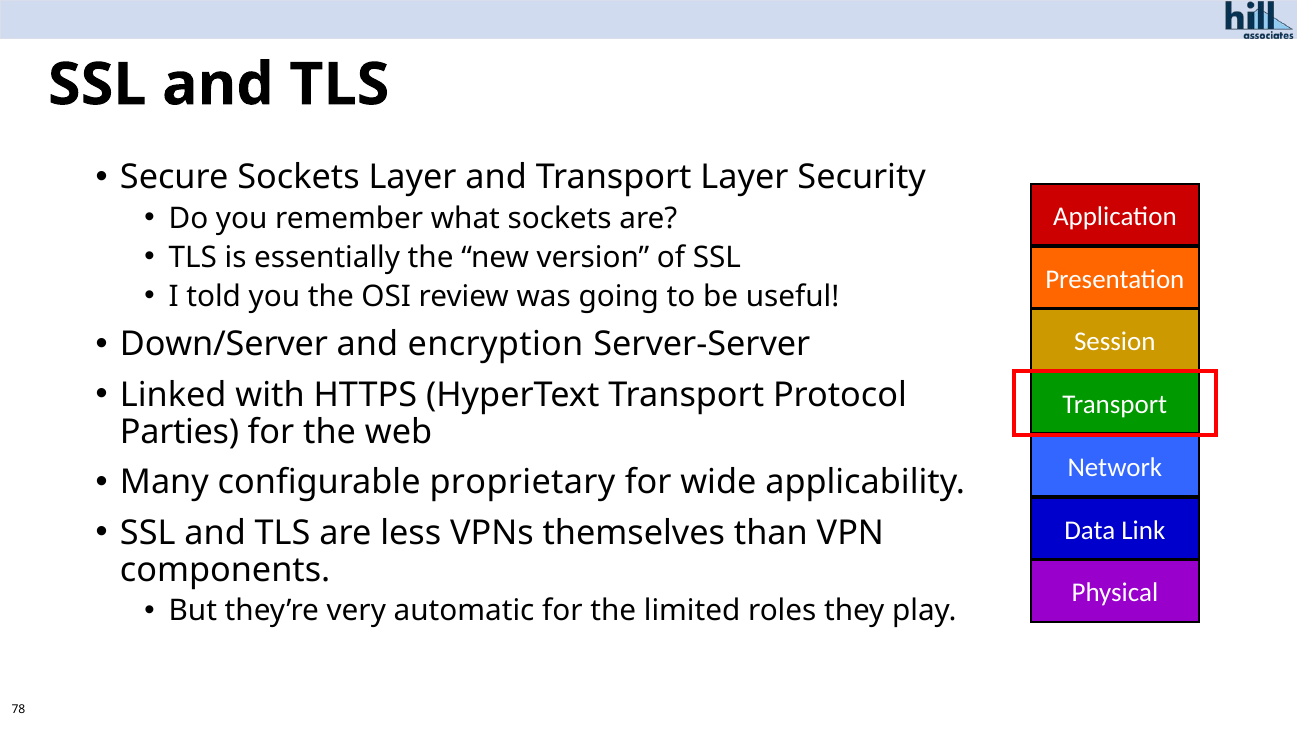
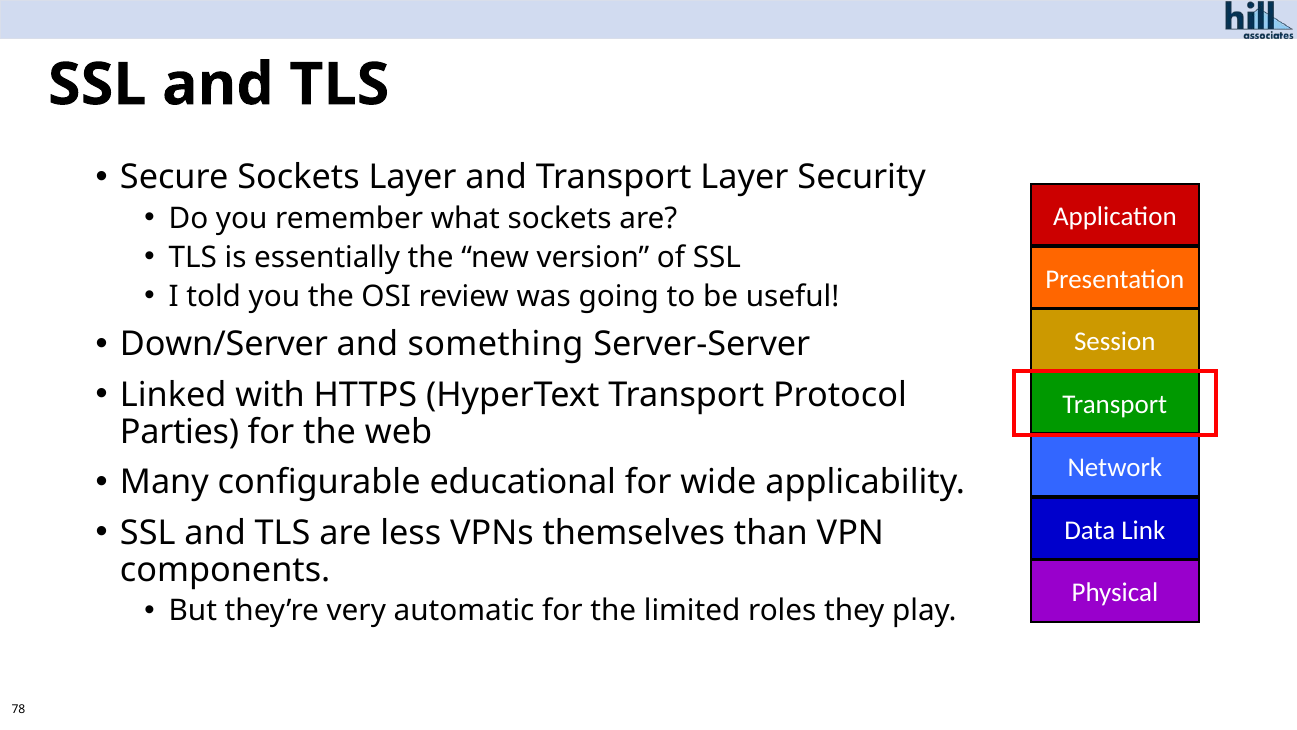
encryption: encryption -> something
proprietary: proprietary -> educational
